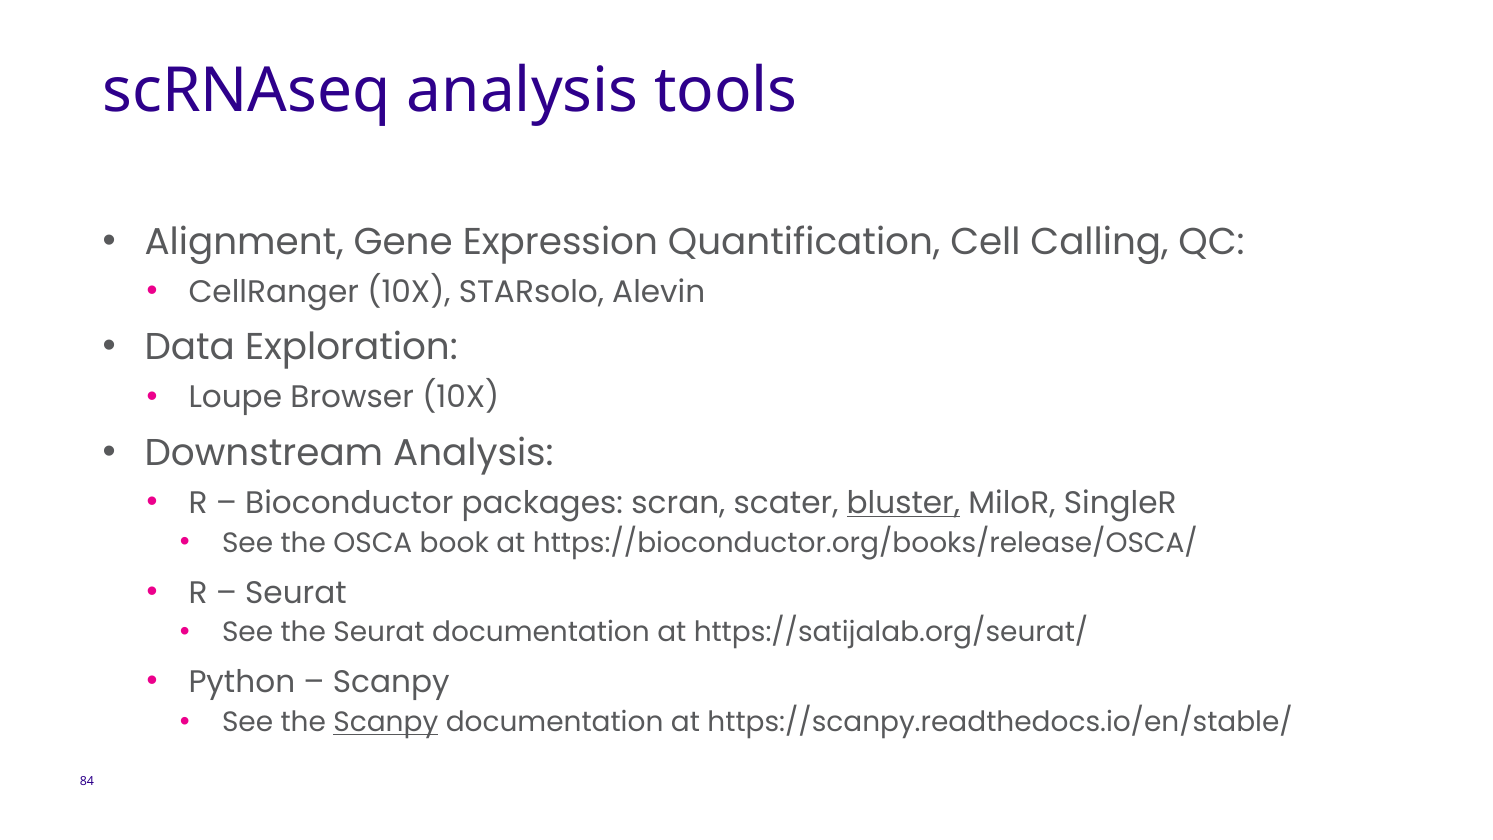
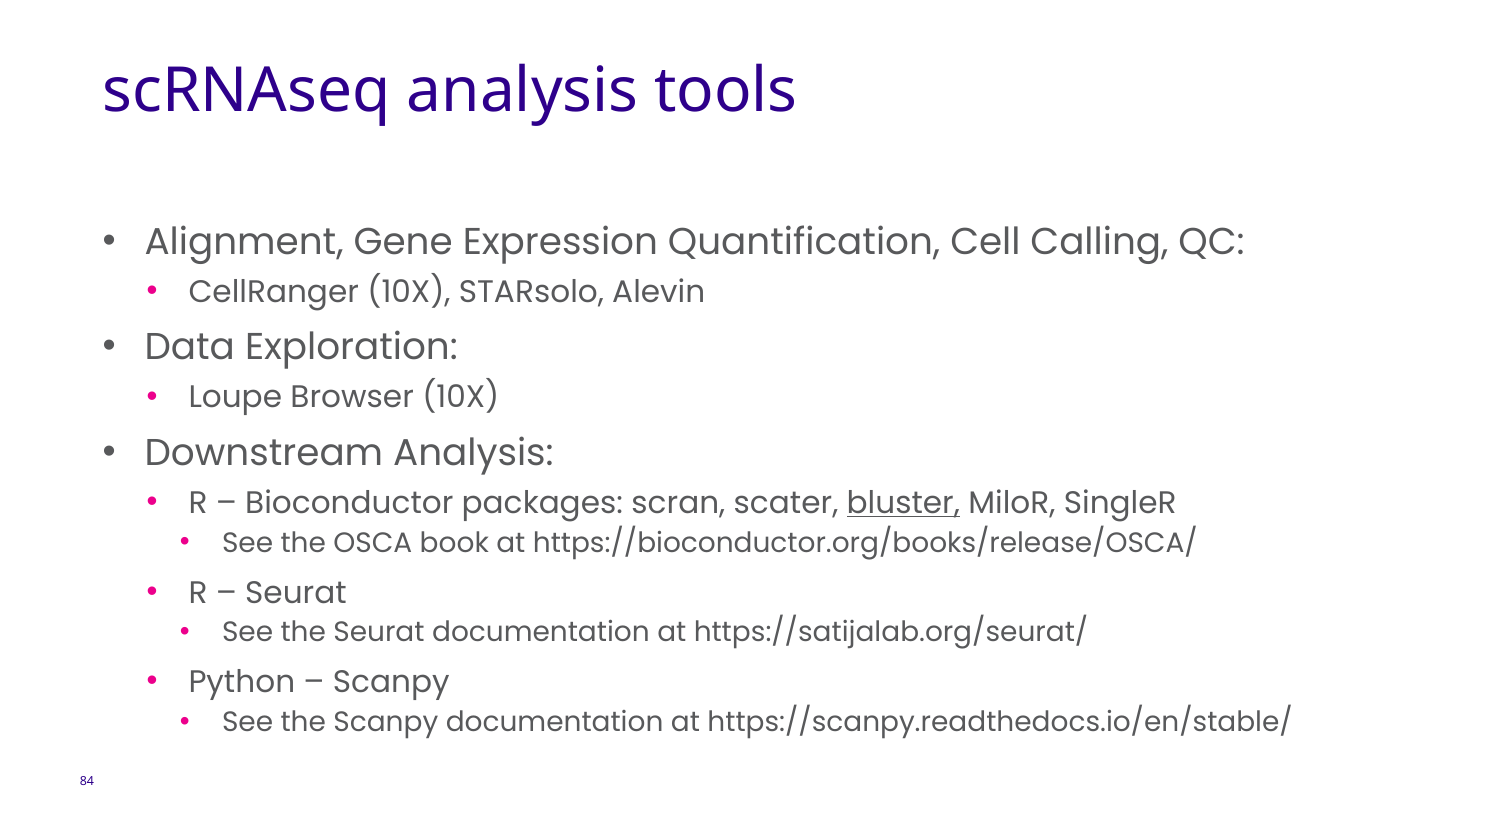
Scanpy at (386, 722) underline: present -> none
